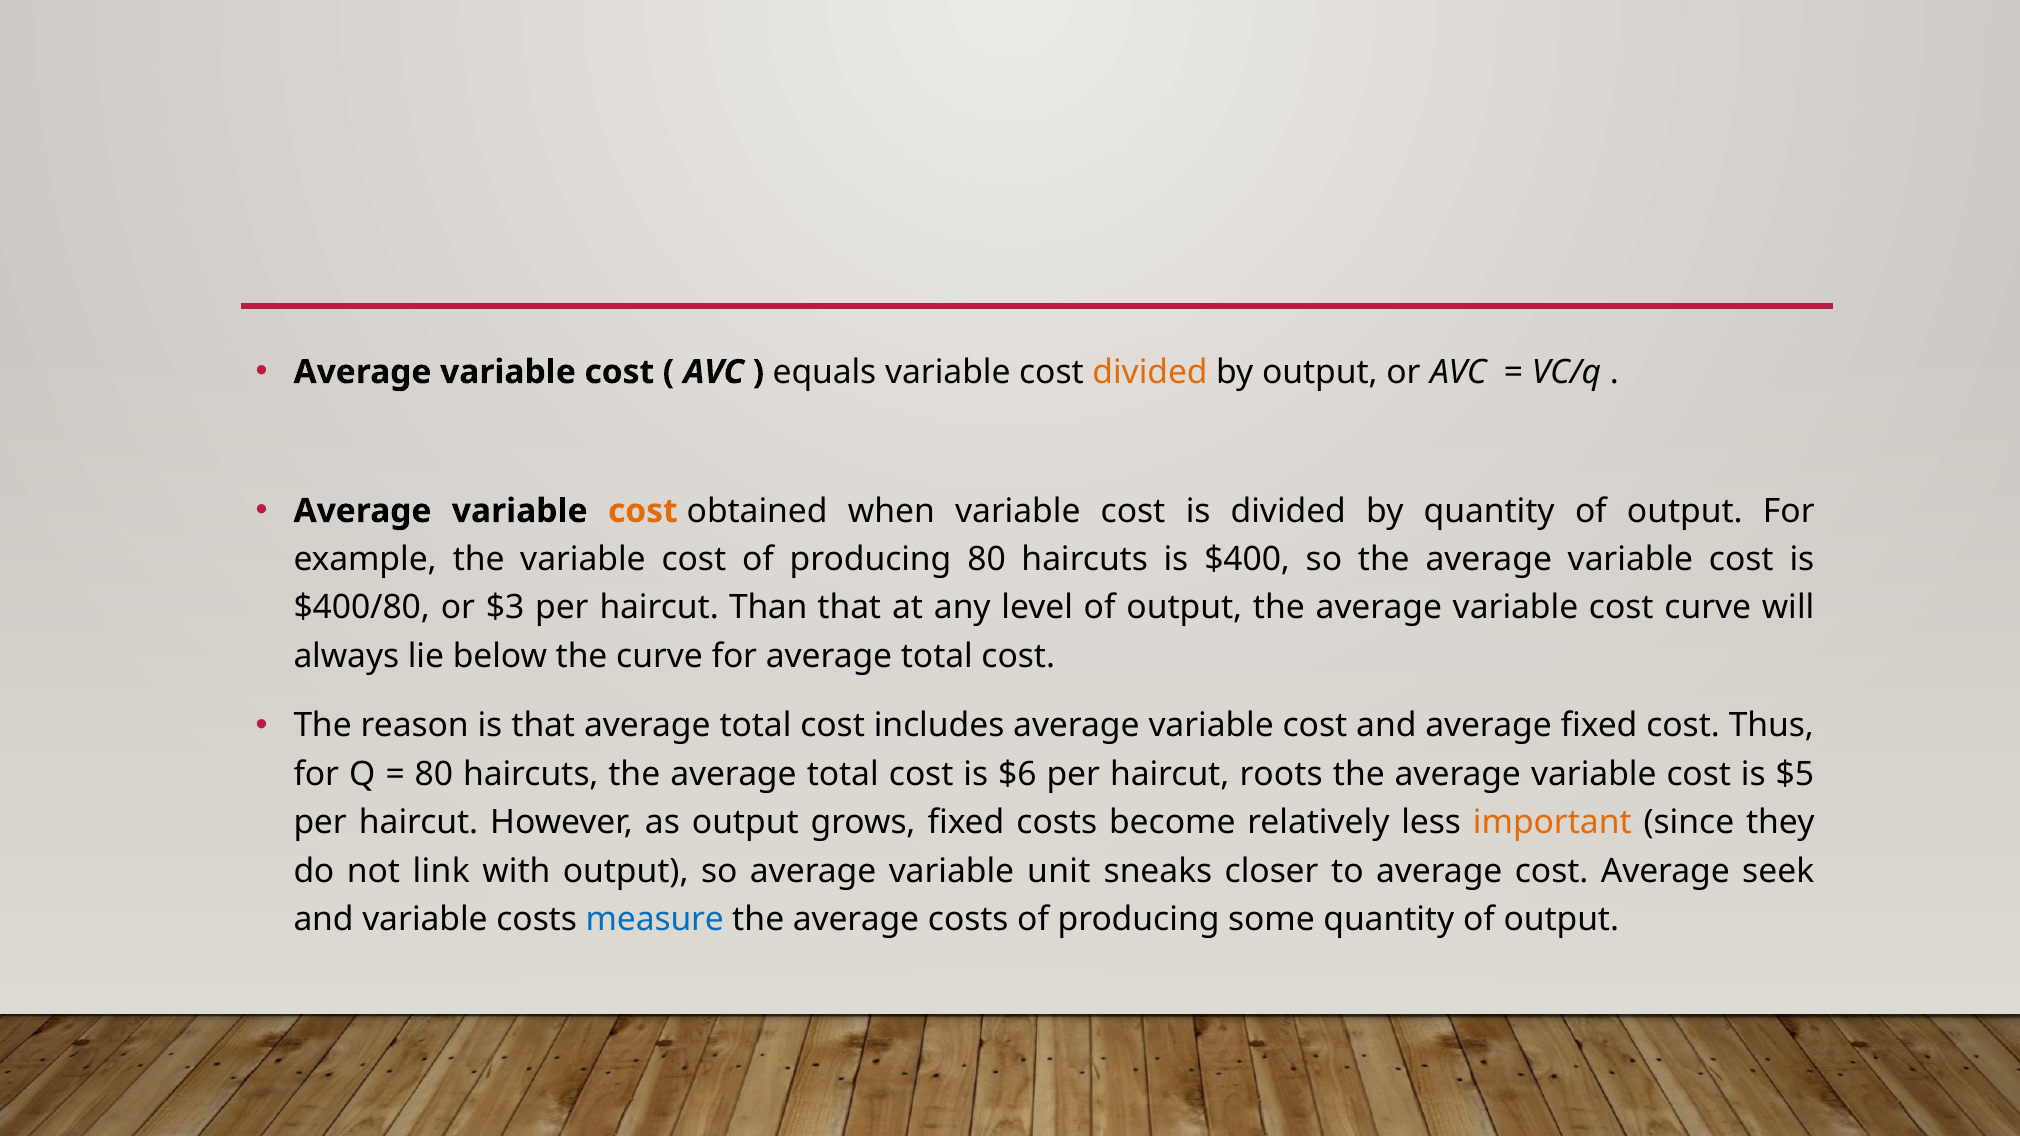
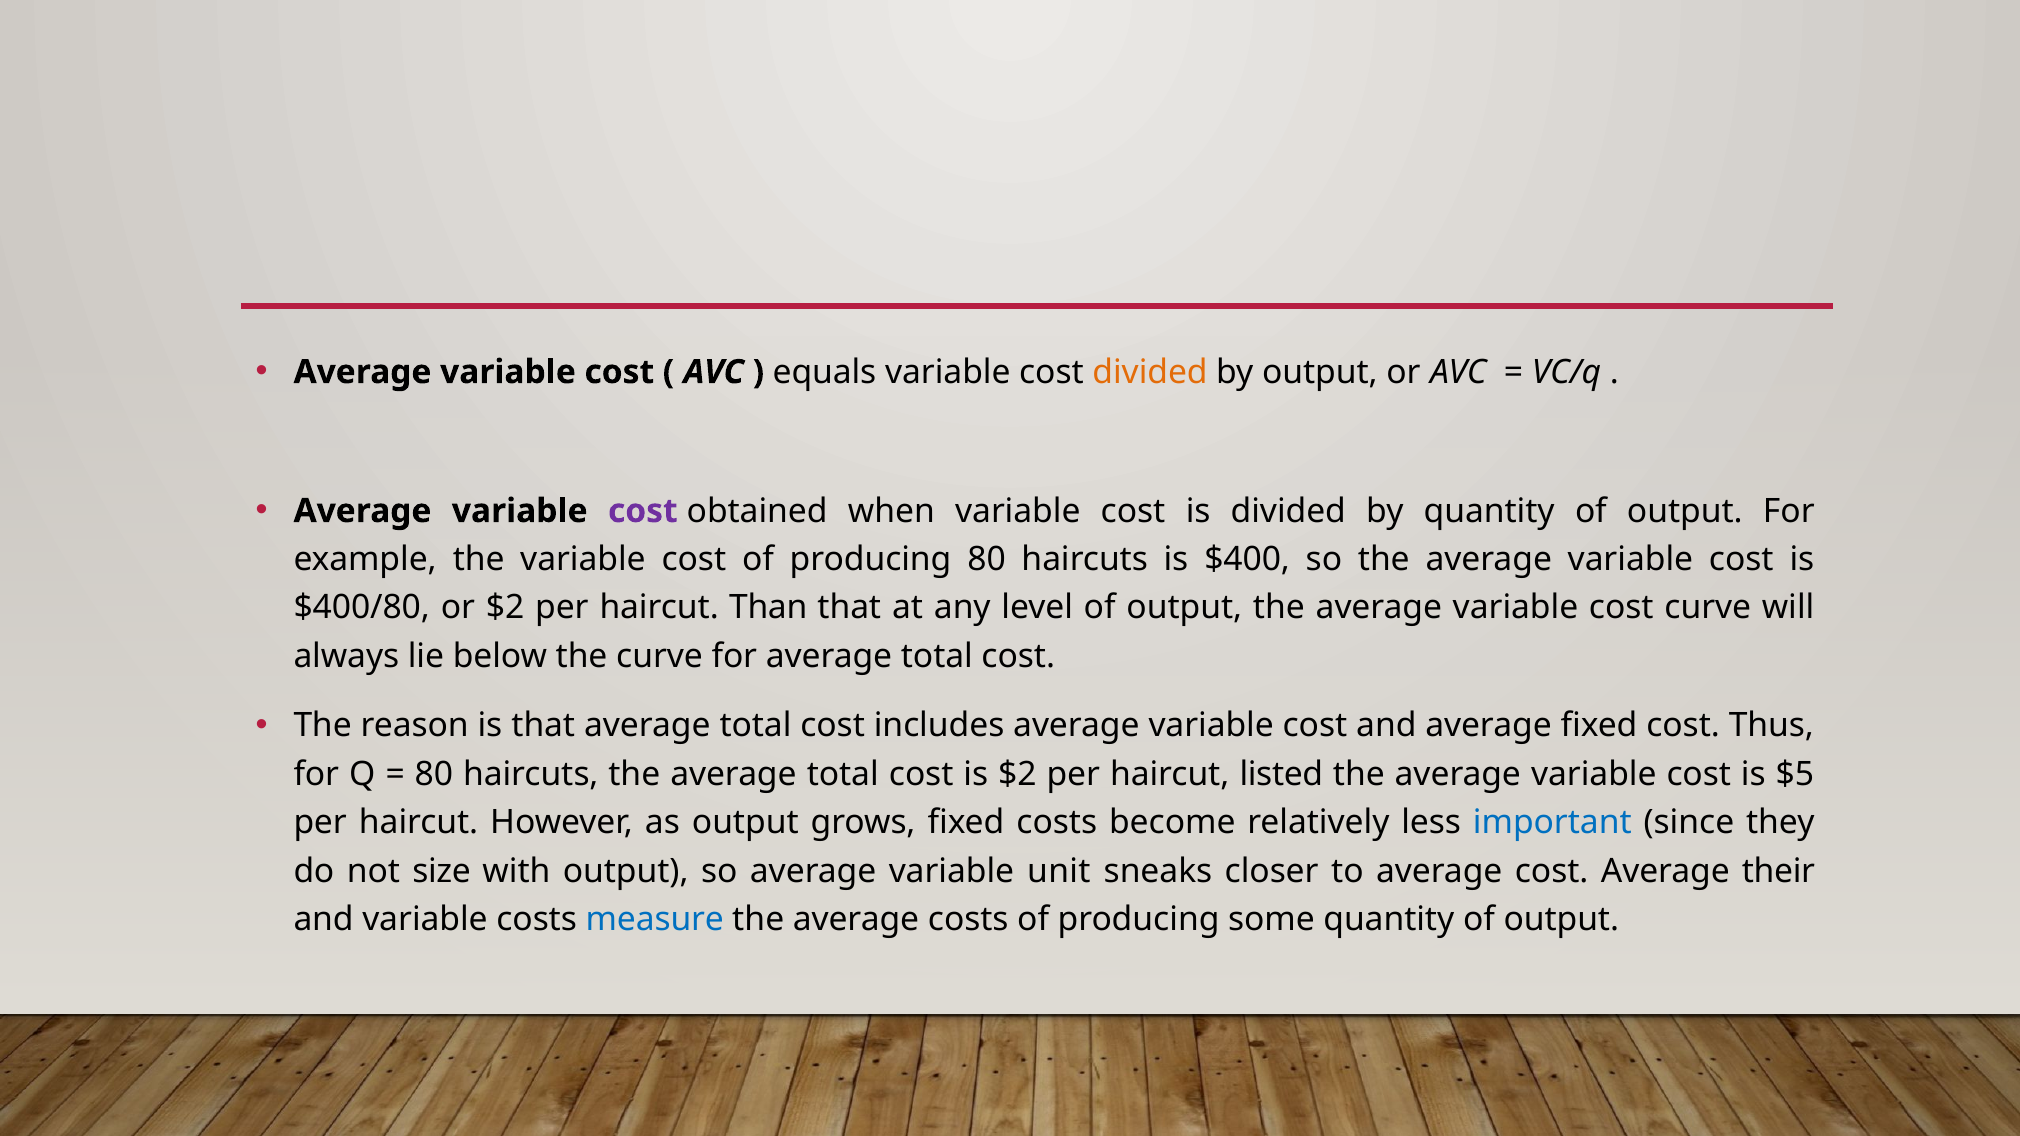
cost at (643, 511) colour: orange -> purple
or $3: $3 -> $2
is $6: $6 -> $2
roots: roots -> listed
important colour: orange -> blue
link: link -> size
seek: seek -> their
